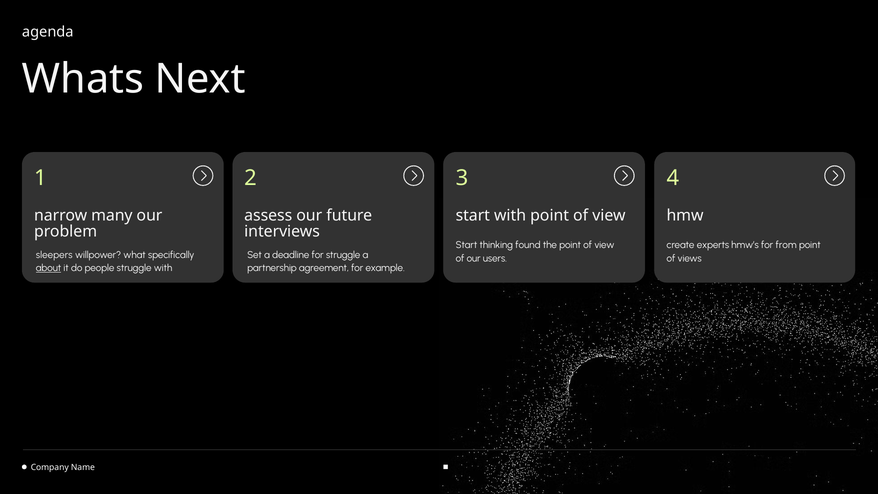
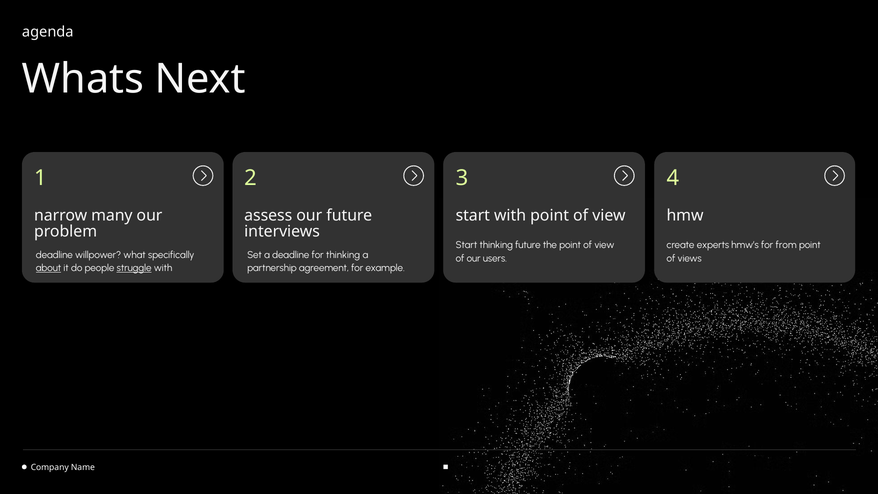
thinking found: found -> future
sleepers at (54, 255): sleepers -> deadline
for struggle: struggle -> thinking
struggle at (134, 268) underline: none -> present
